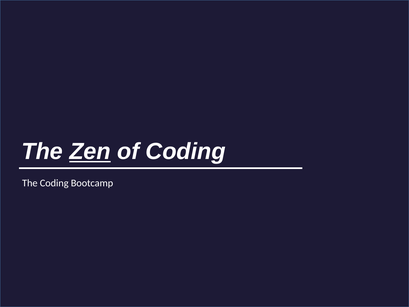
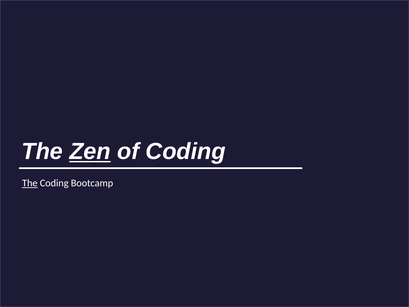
The at (30, 183) underline: none -> present
